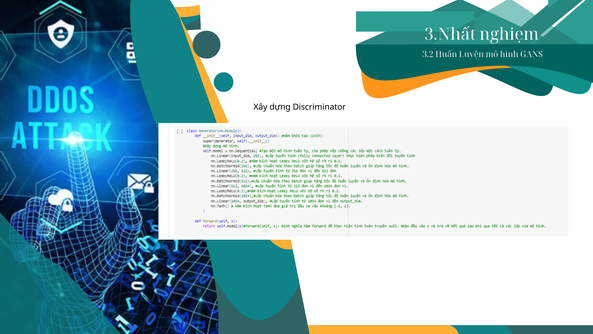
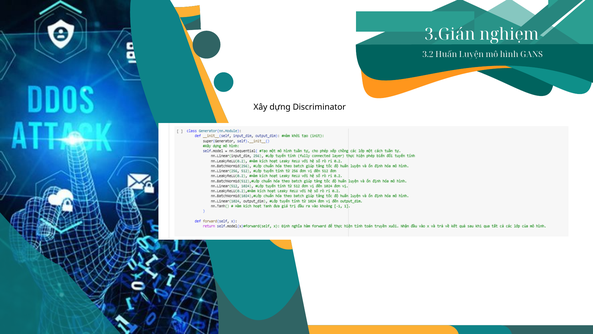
3.Nhất: 3.Nhất -> 3.Gián
